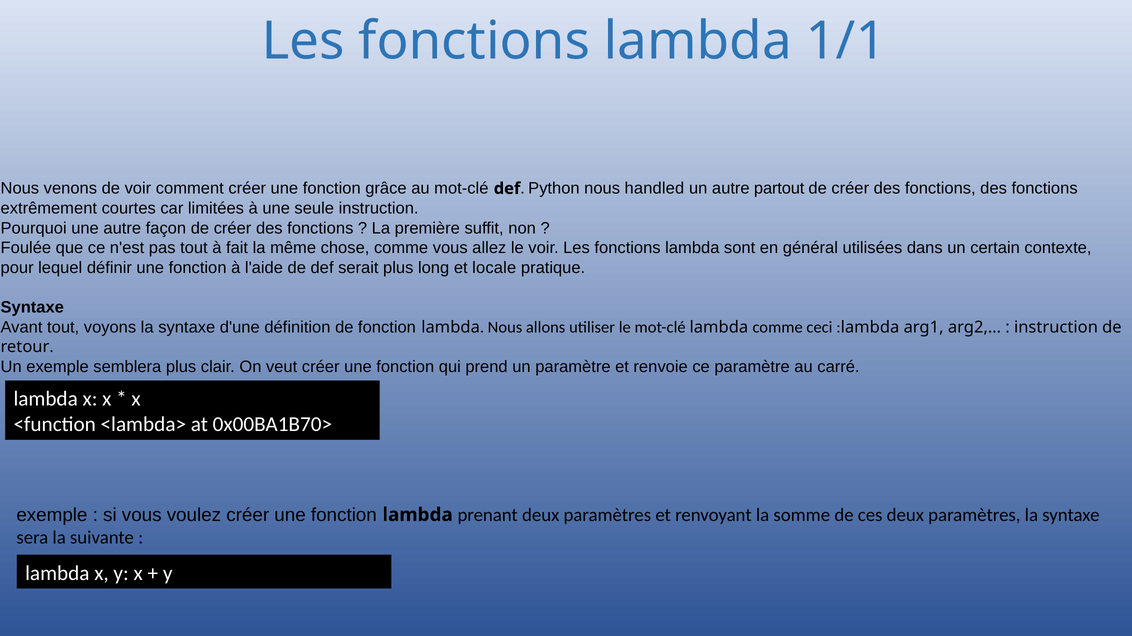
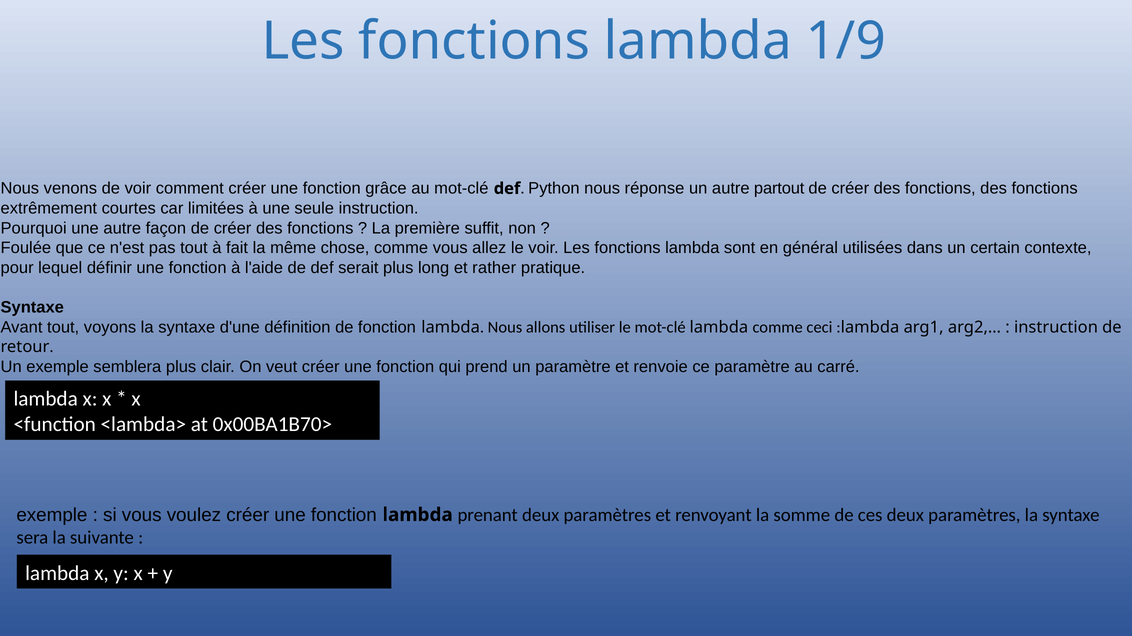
1/1: 1/1 -> 1/9
handled: handled -> réponse
locale: locale -> rather
